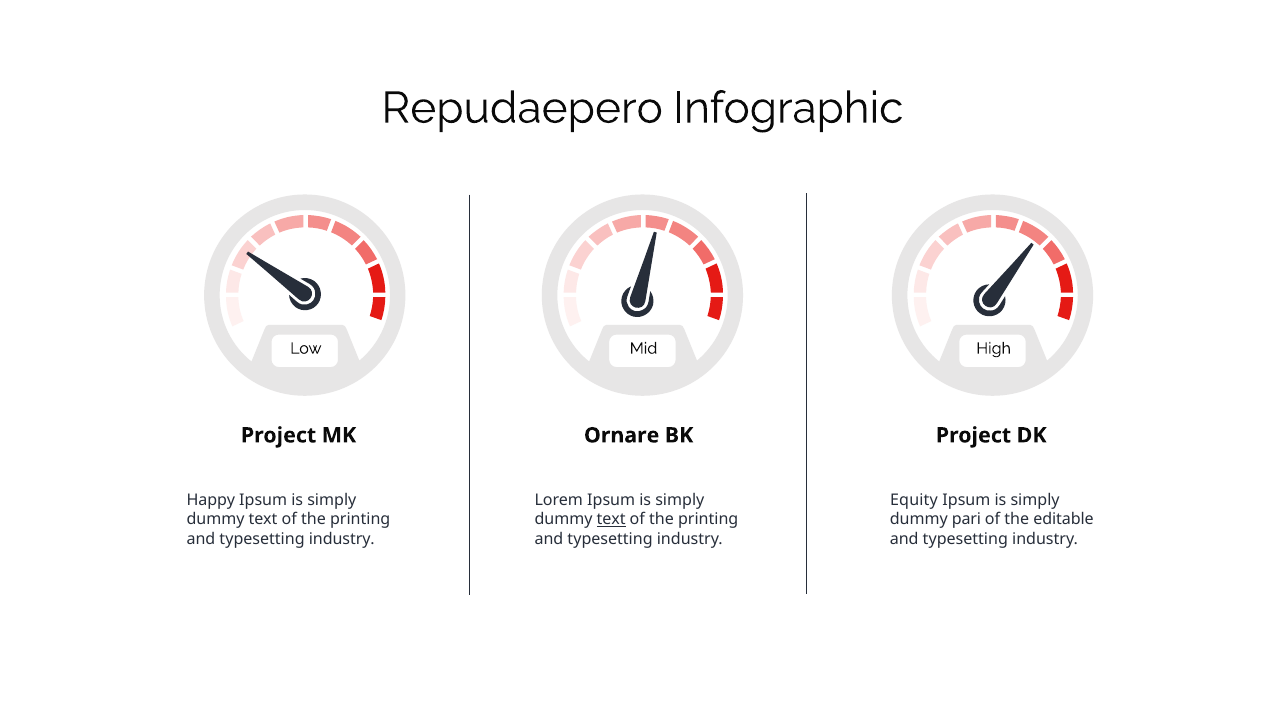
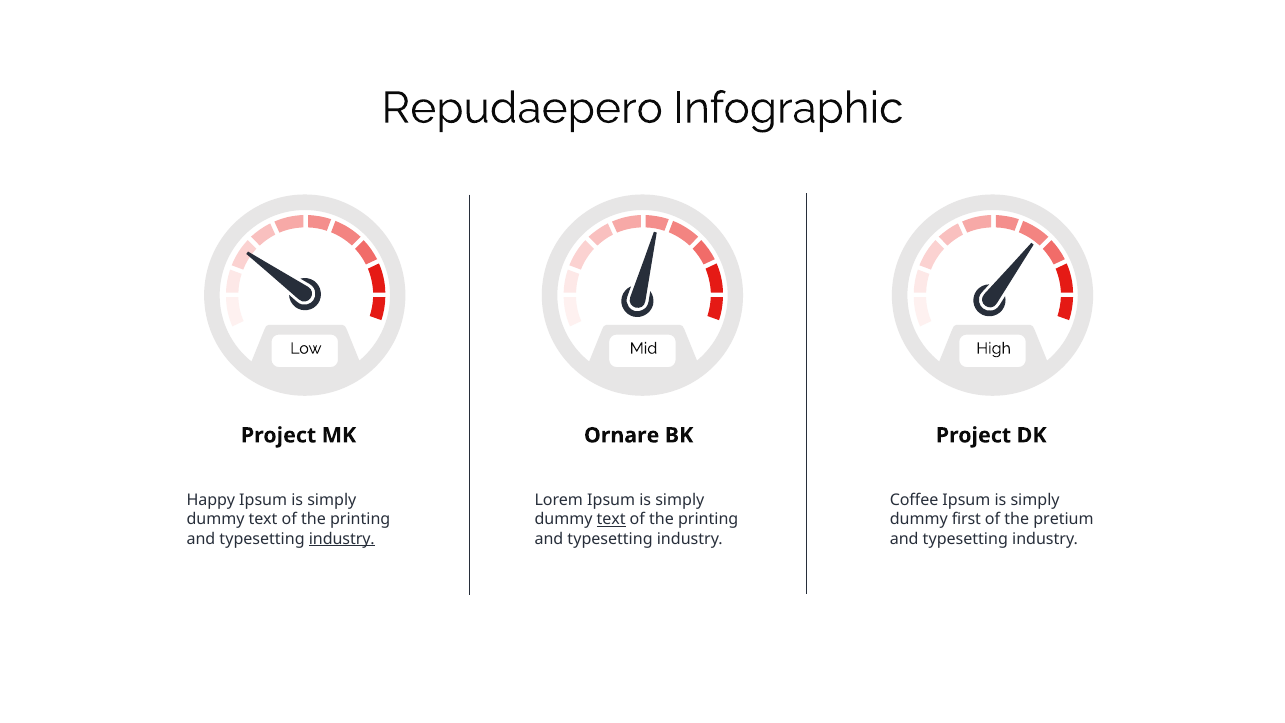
Equity: Equity -> Coffee
pari: pari -> first
editable: editable -> pretium
industry at (342, 539) underline: none -> present
